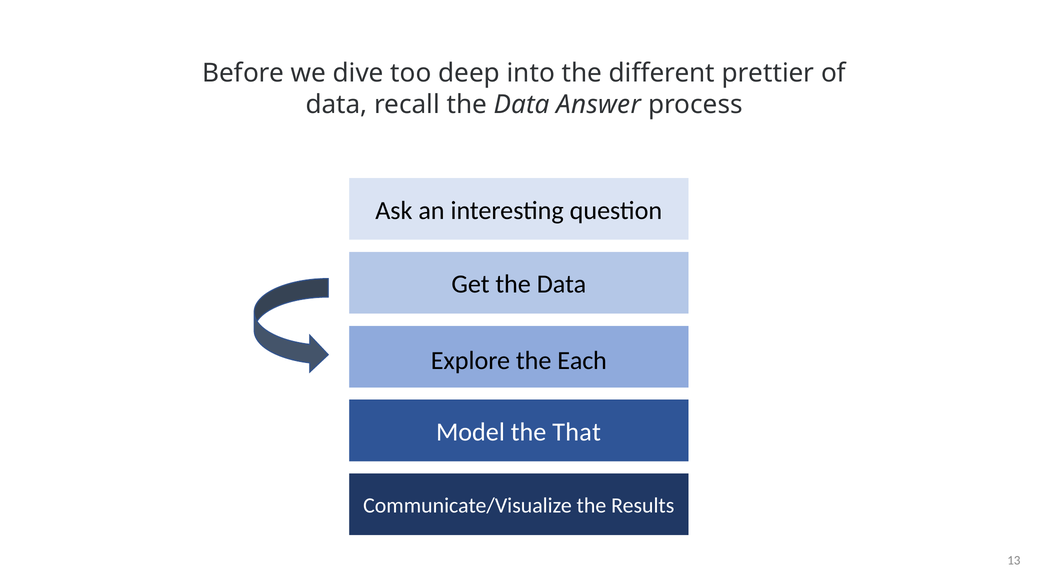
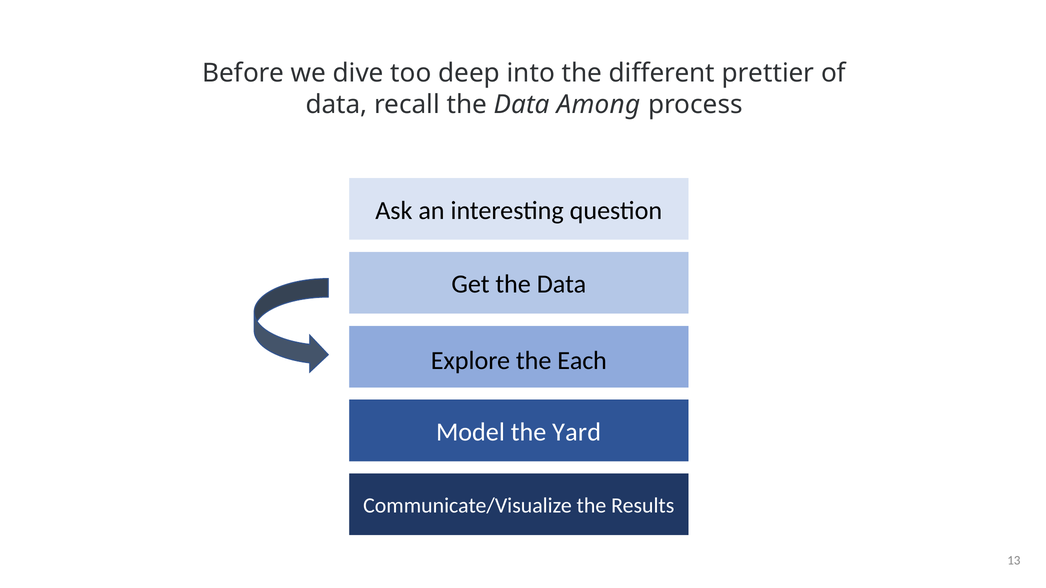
Answer: Answer -> Among
That: That -> Yard
